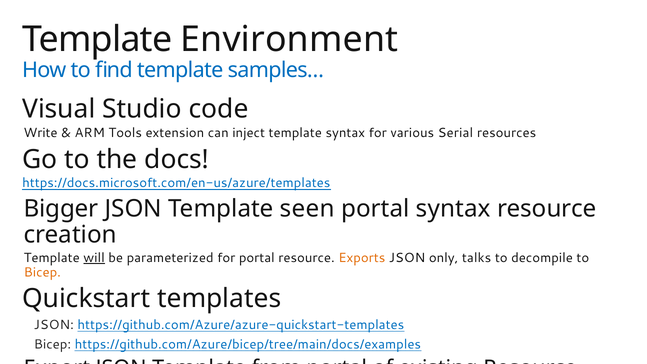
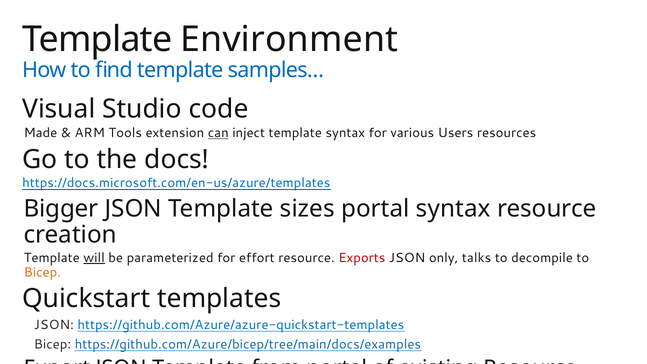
Write: Write -> Made
can underline: none -> present
Serial: Serial -> Users
seen: seen -> sizes
for portal: portal -> effort
Exports colour: orange -> red
